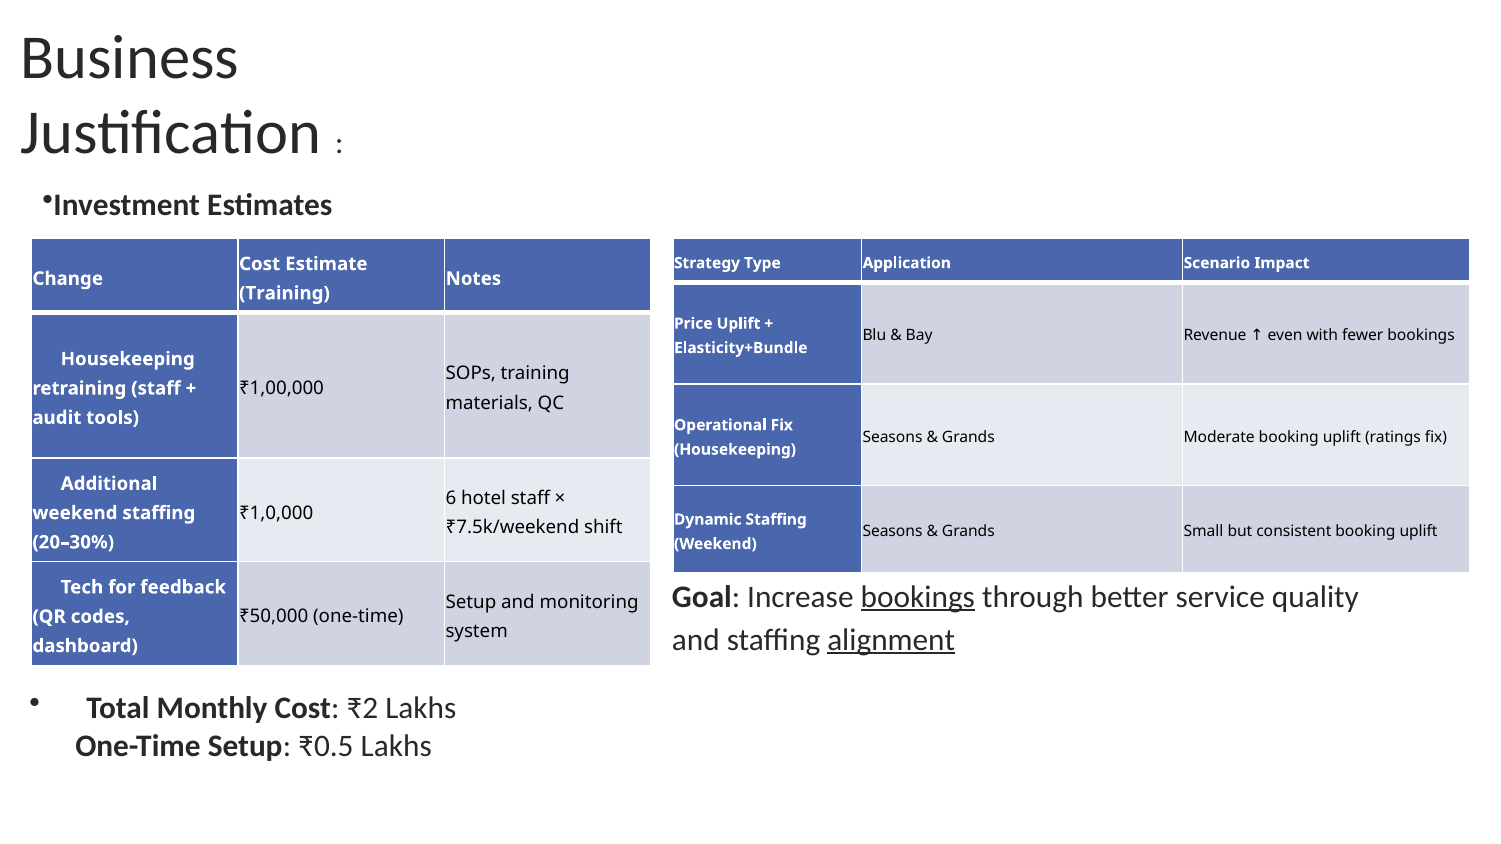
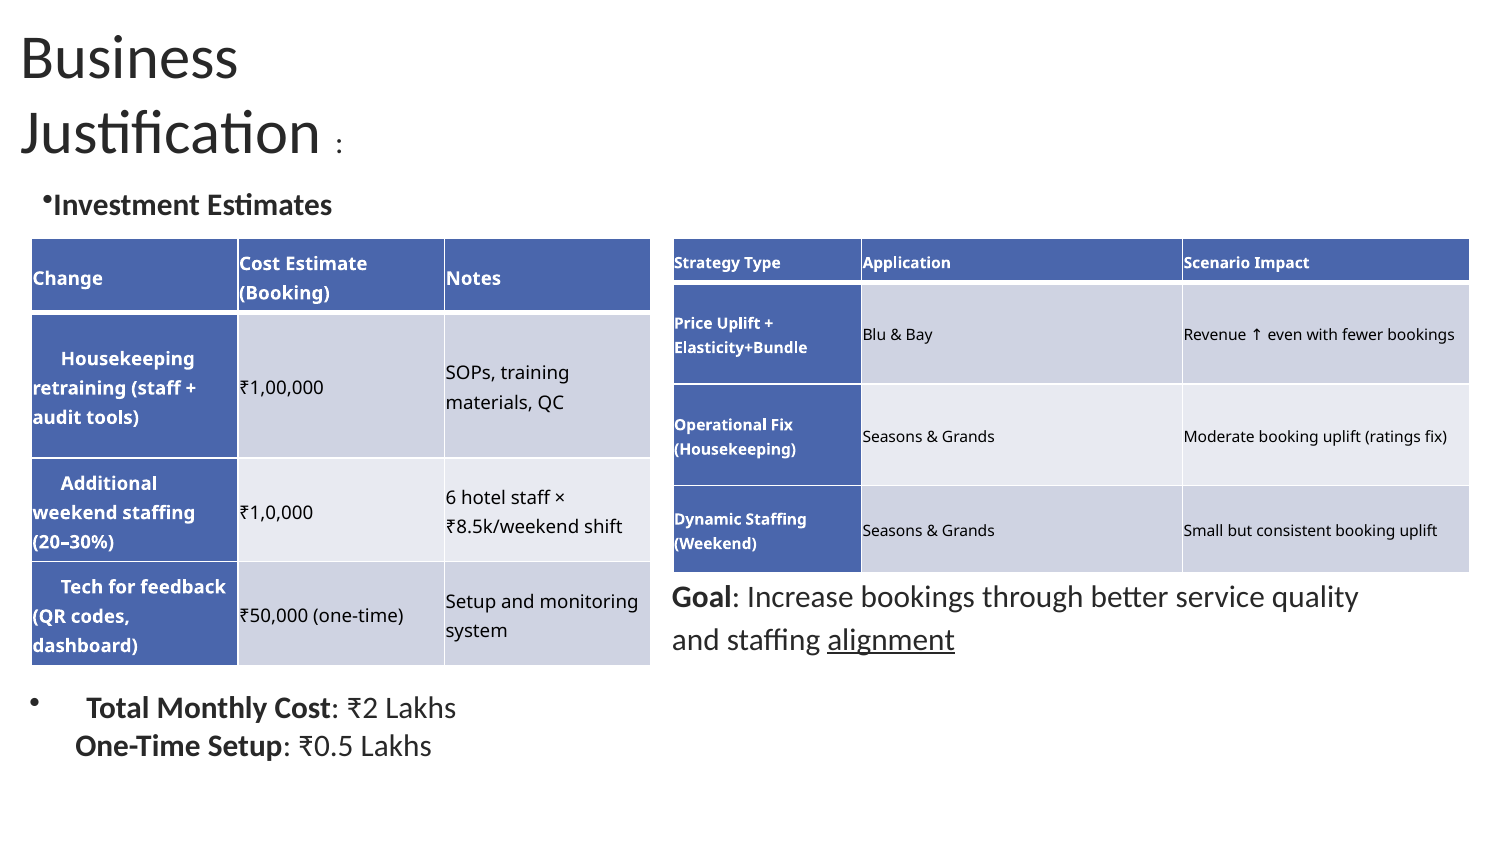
Training at (284, 293): Training -> Booking
₹7.5k/weekend: ₹7.5k/weekend -> ₹8.5k/weekend
bookings at (918, 597) underline: present -> none
